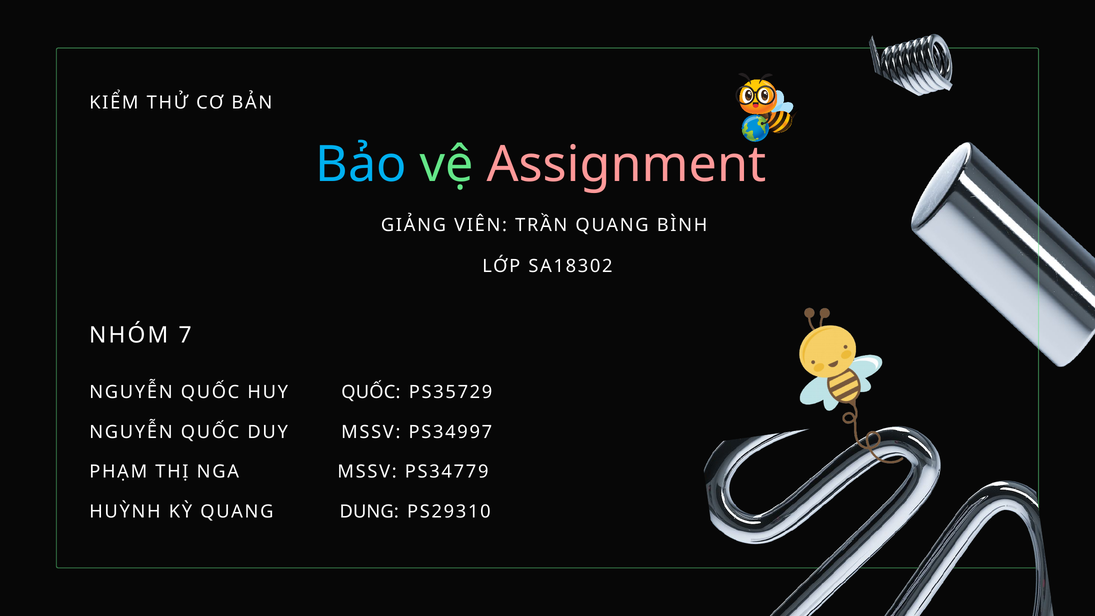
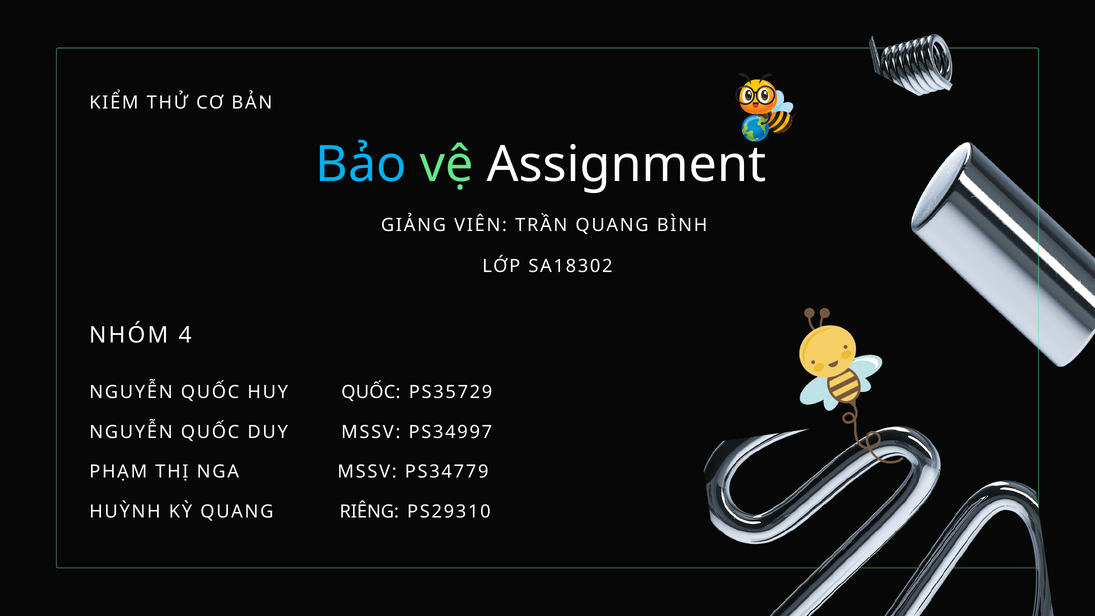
Assignment colour: pink -> white
7: 7 -> 4
DUNG: DUNG -> RIÊNG
